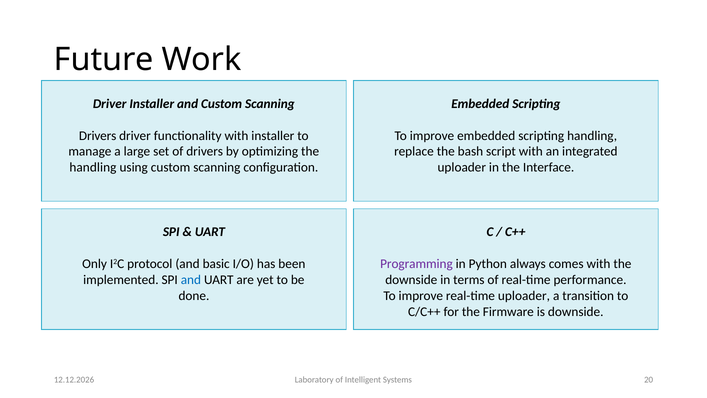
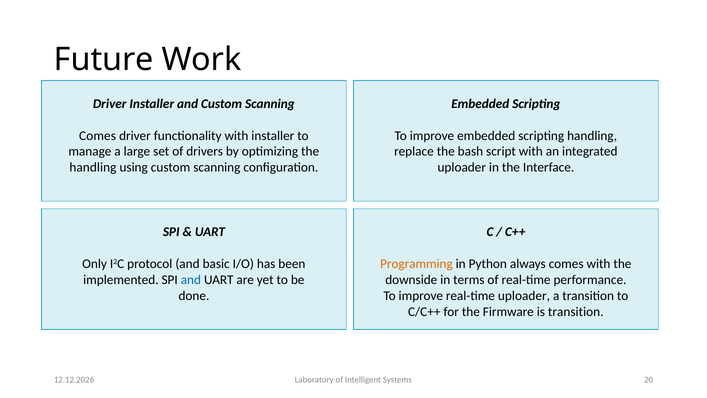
Drivers at (98, 136): Drivers -> Comes
Programming colour: purple -> orange
is downside: downside -> transition
